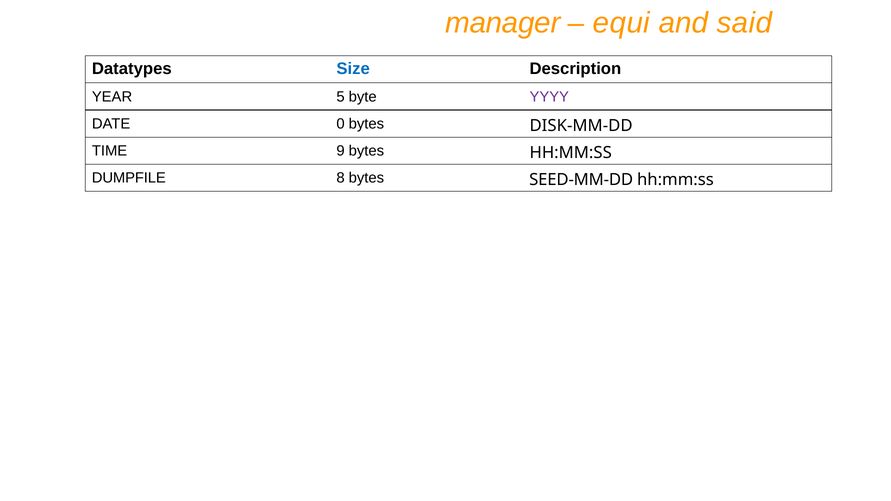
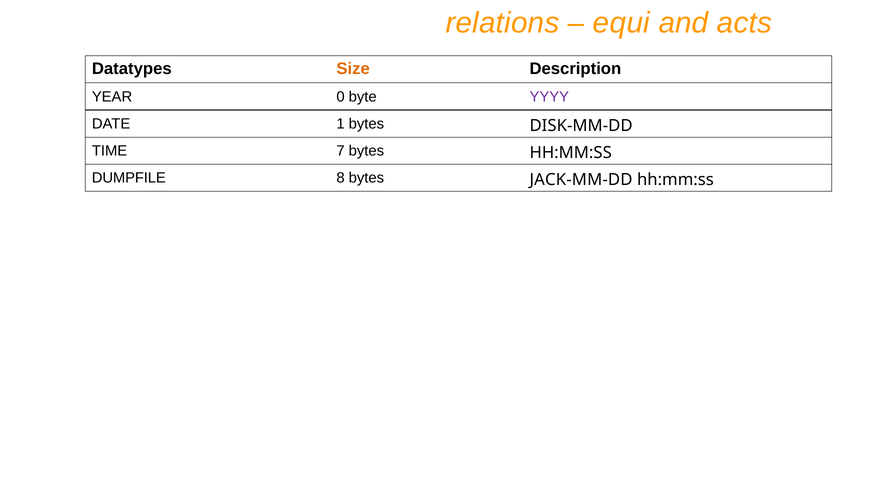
manager: manager -> relations
said: said -> acts
Size colour: blue -> orange
5: 5 -> 0
0: 0 -> 1
9: 9 -> 7
SEED-MM-DD: SEED-MM-DD -> JACK-MM-DD
